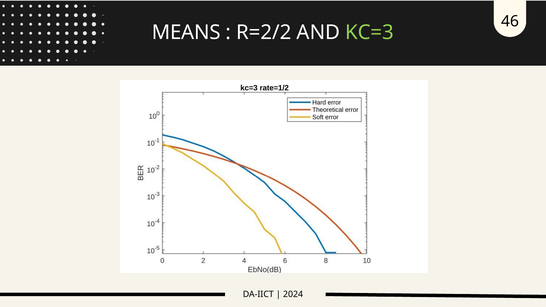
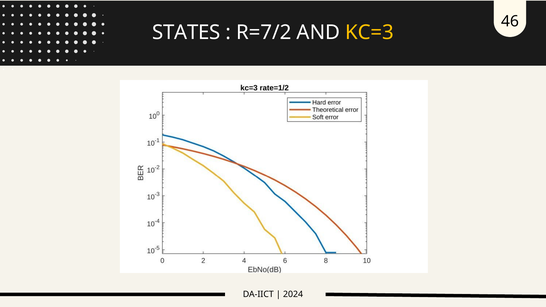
MEANS: MEANS -> STATES
R=2/2: R=2/2 -> R=7/2
KC=3 colour: light green -> yellow
